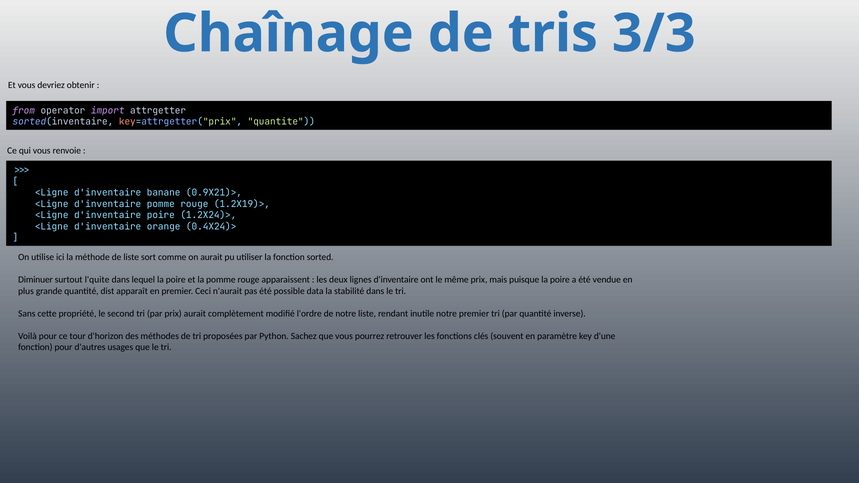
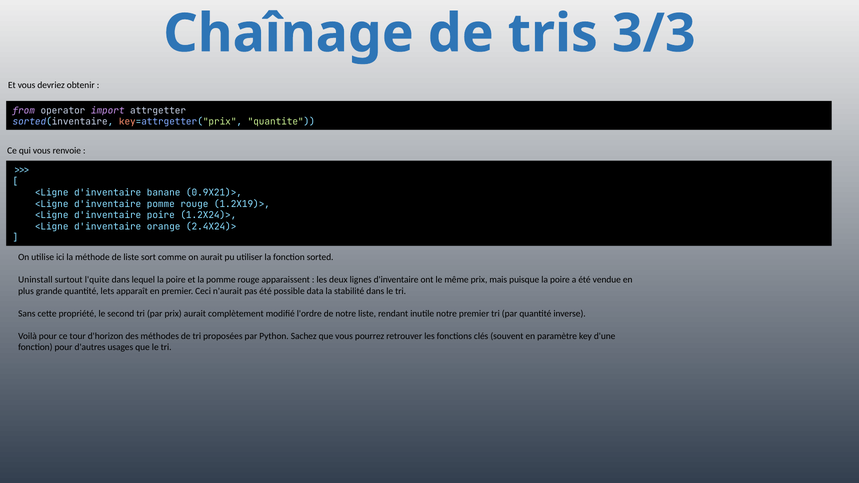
0.4X24)>: 0.4X24)> -> 2.4X24)>
Diminuer: Diminuer -> Uninstall
dist: dist -> lets
